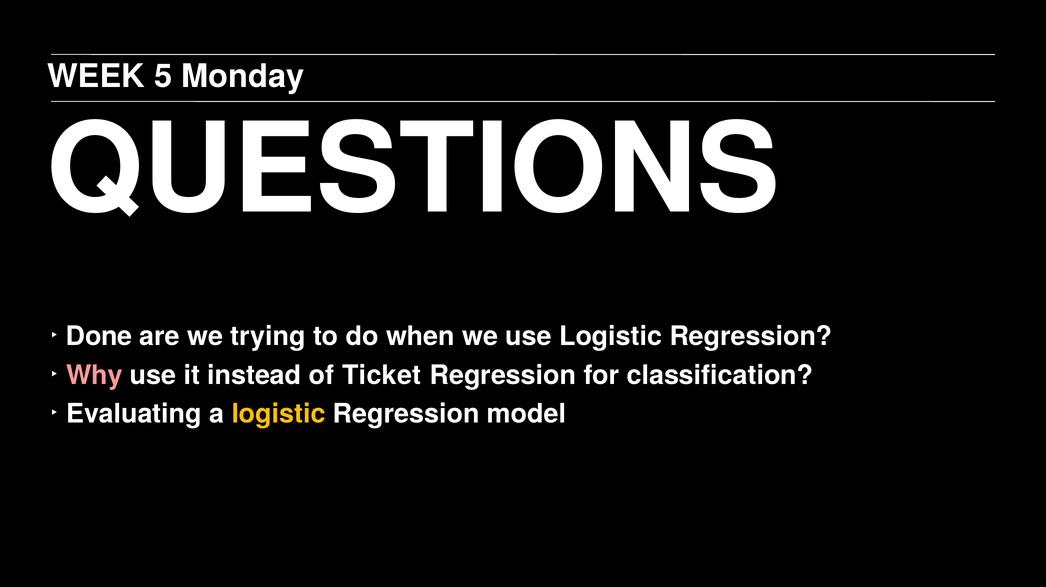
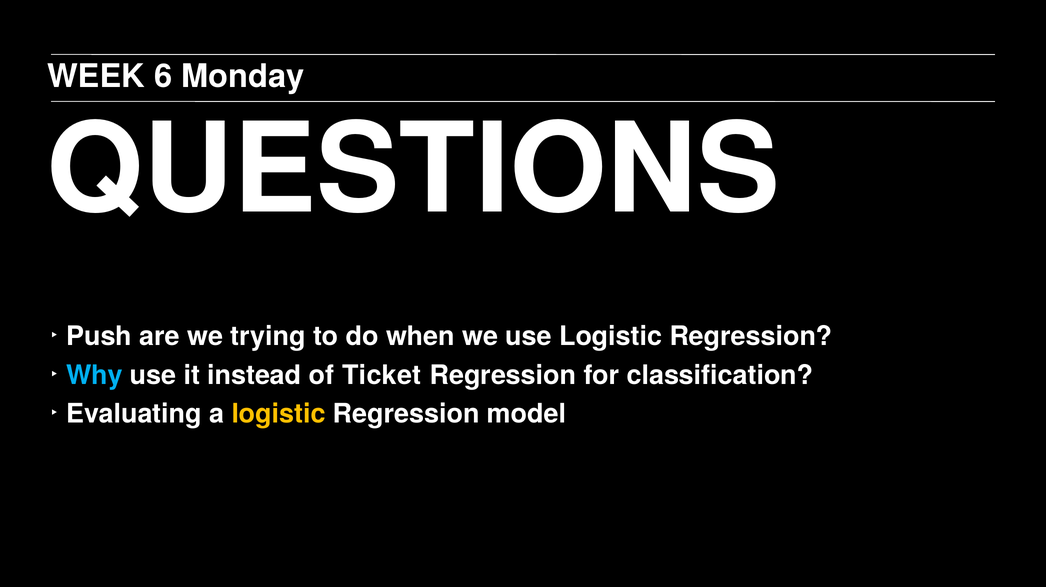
5: 5 -> 6
Done: Done -> Push
Why colour: pink -> light blue
